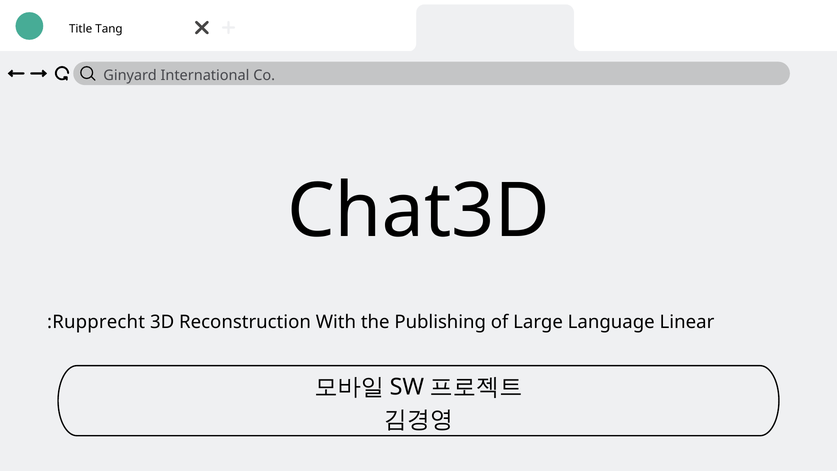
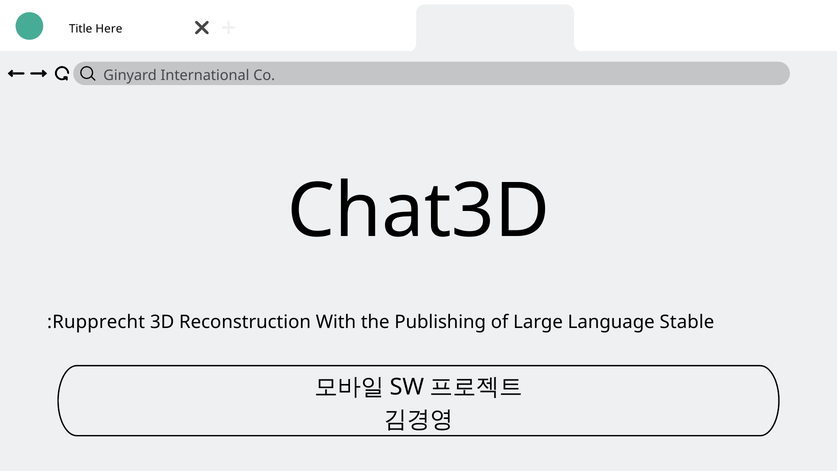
Tang: Tang -> Here
Linear: Linear -> Stable
